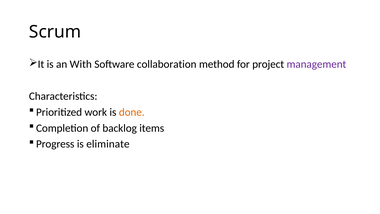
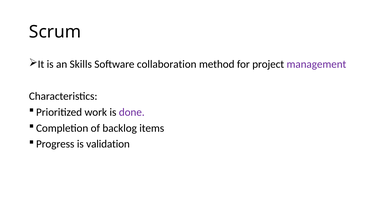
With: With -> Skills
done colour: orange -> purple
eliminate: eliminate -> validation
